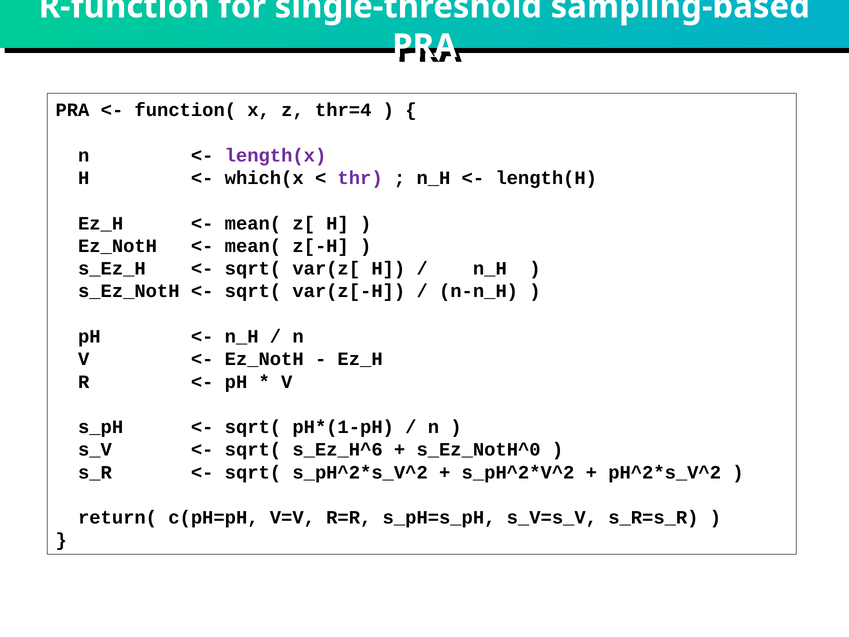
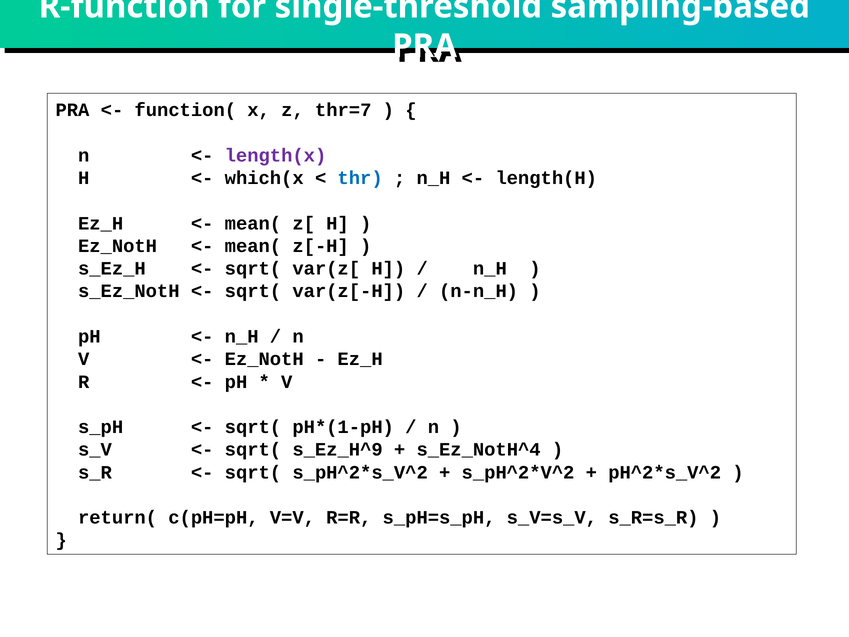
thr=4: thr=4 -> thr=7
thr colour: purple -> blue
s_Ez_H^6: s_Ez_H^6 -> s_Ez_H^9
s_Ez_NotH^0: s_Ez_NotH^0 -> s_Ez_NotH^4
